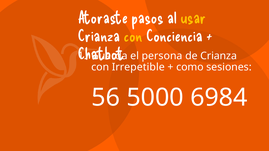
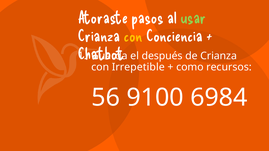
usar colour: yellow -> light green
persona: persona -> después
sesiones: sesiones -> recursos
5000: 5000 -> 9100
